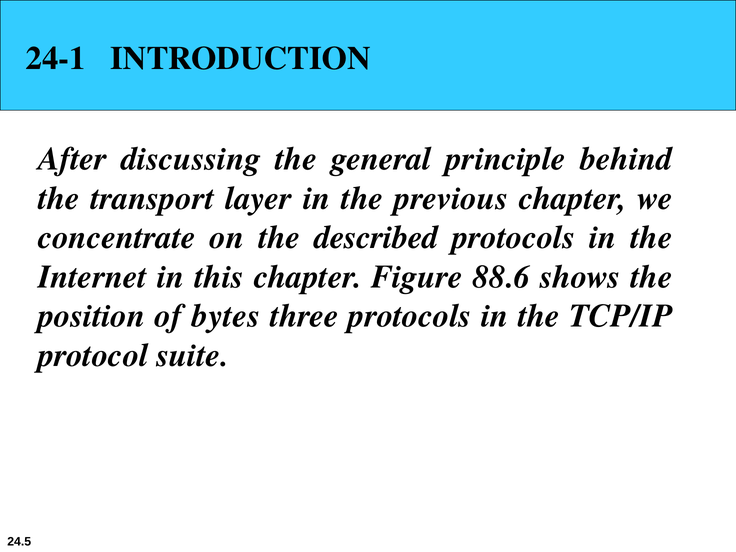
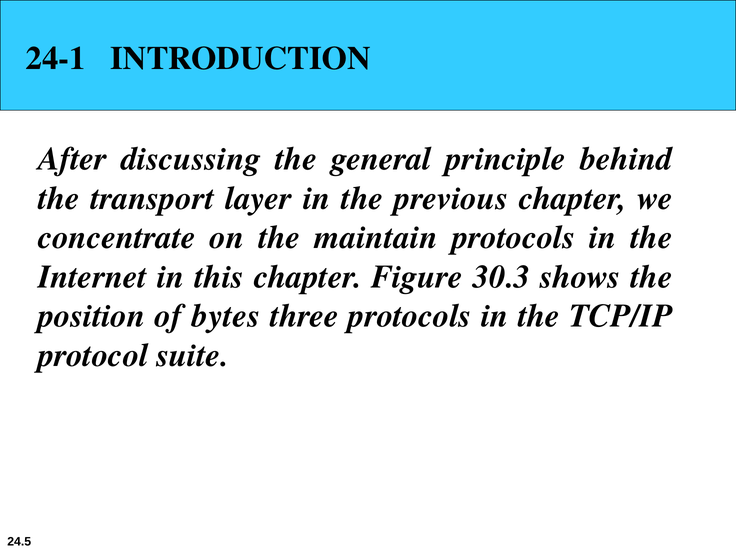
described: described -> maintain
88.6: 88.6 -> 30.3
